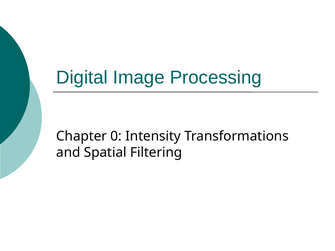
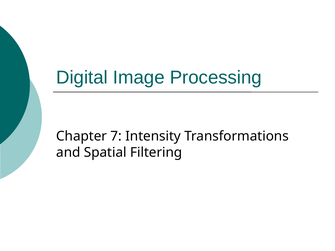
0: 0 -> 7
